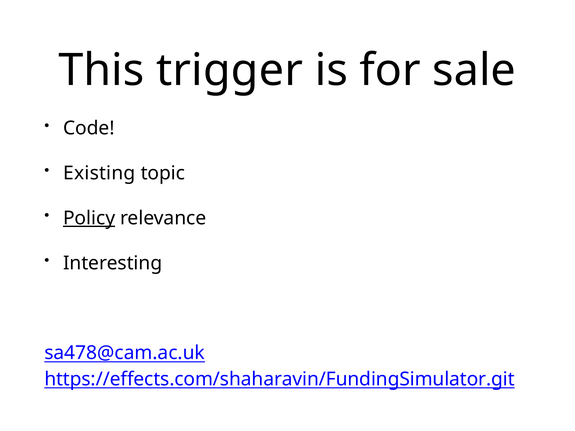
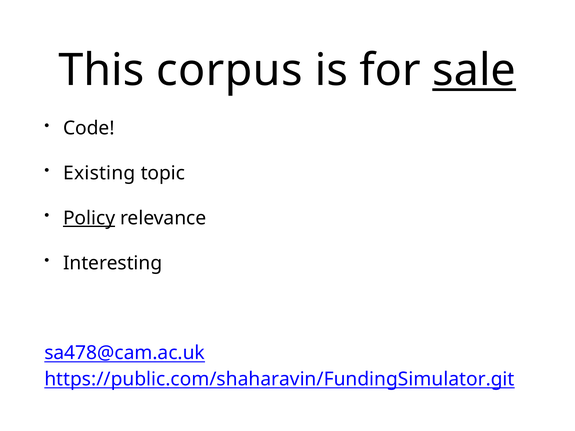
trigger: trigger -> corpus
sale underline: none -> present
https://effects.com/shaharavin/FundingSimulator.git: https://effects.com/shaharavin/FundingSimulator.git -> https://public.com/shaharavin/FundingSimulator.git
